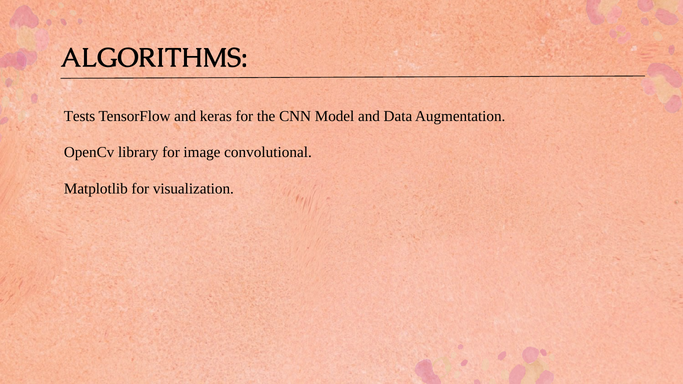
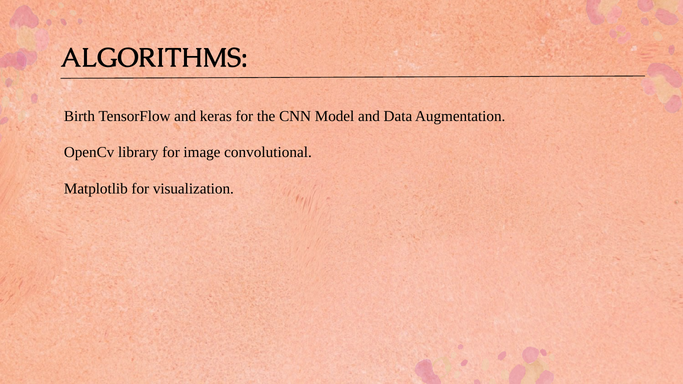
Tests: Tests -> Birth
